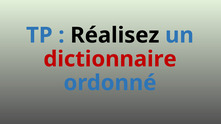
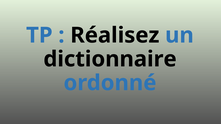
dictionnaire colour: red -> black
